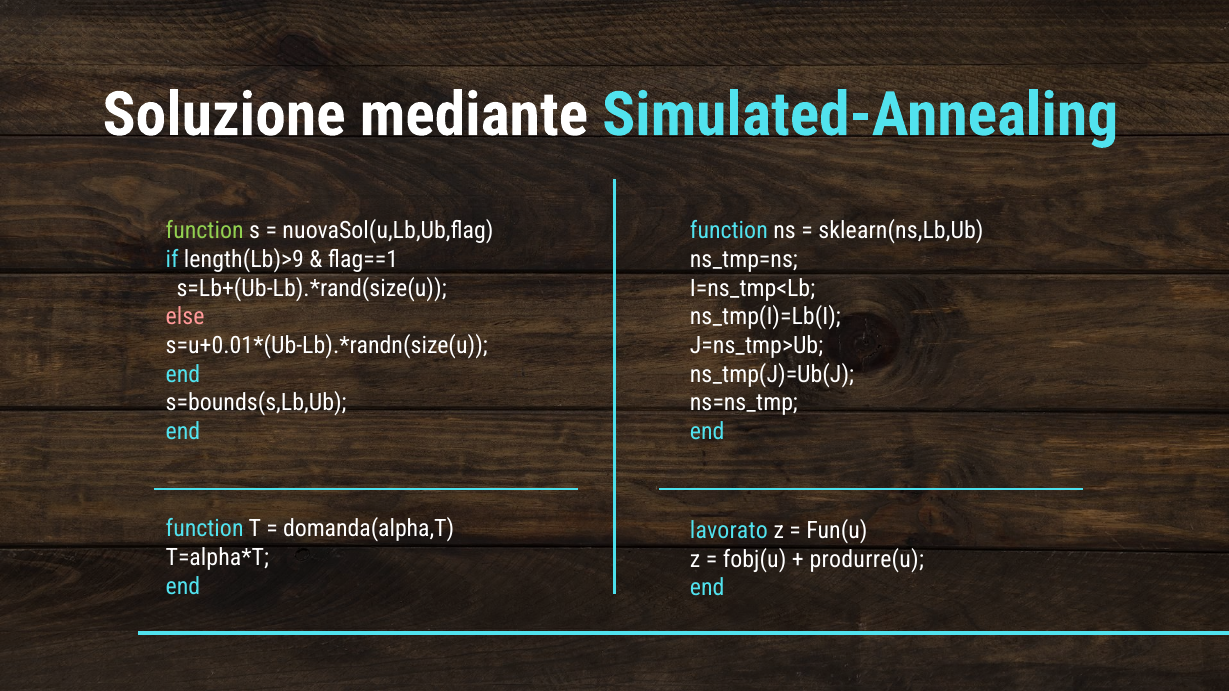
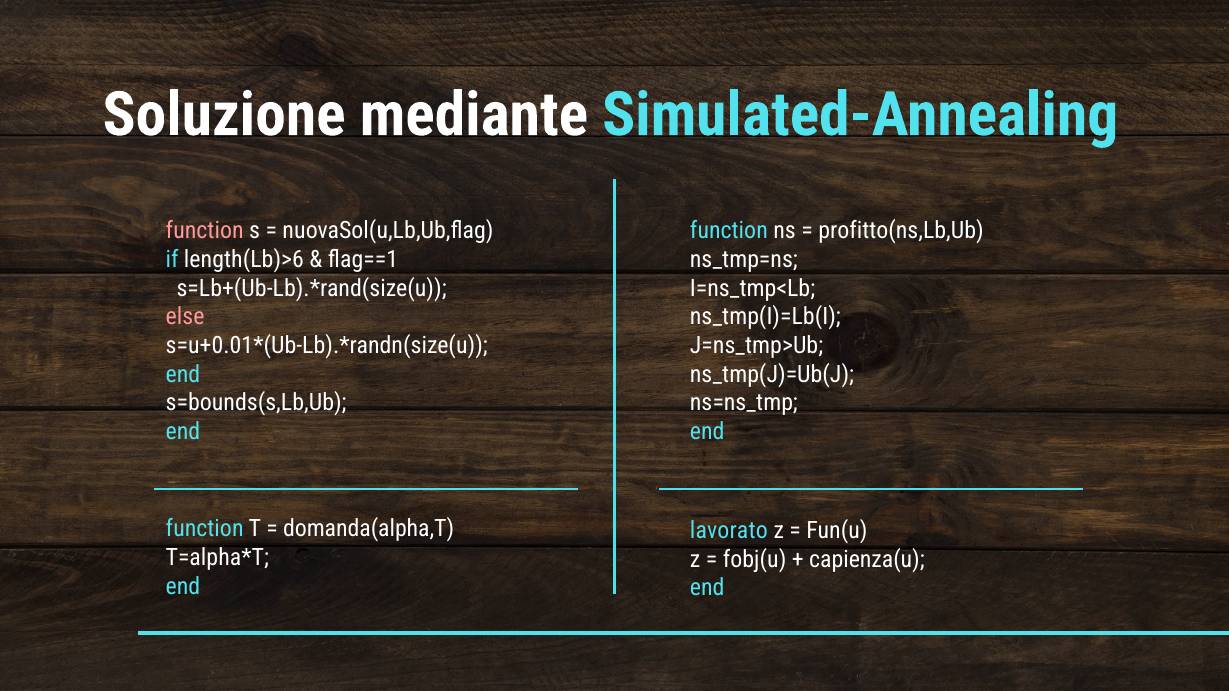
function at (205, 231) colour: light green -> pink
sklearn(ns,Lb,Ub: sklearn(ns,Lb,Ub -> profitto(ns,Lb,Ub
length(Lb)>9: length(Lb)>9 -> length(Lb)>6
produrre(u: produrre(u -> capienza(u
